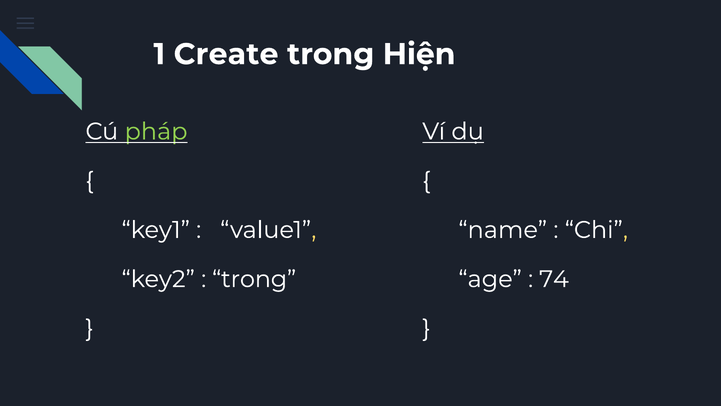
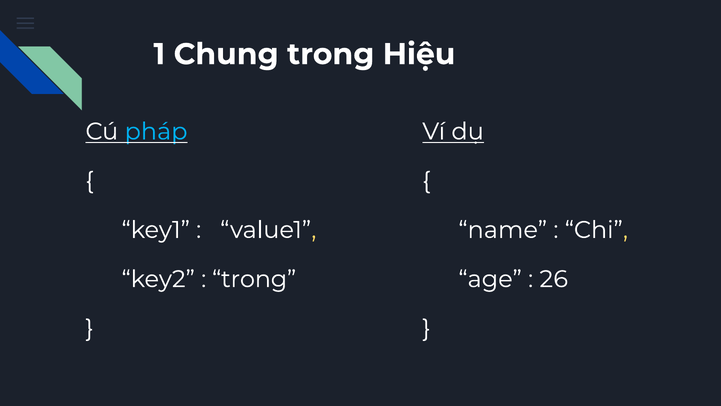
Create: Create -> Chung
Hiện: Hiện -> Hiệu
pháp colour: light green -> light blue
74: 74 -> 26
